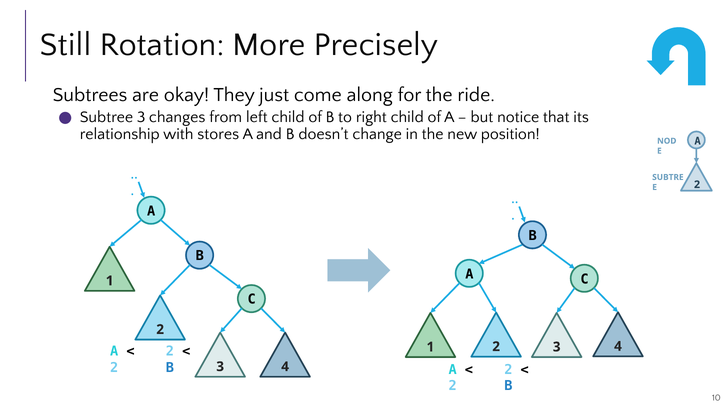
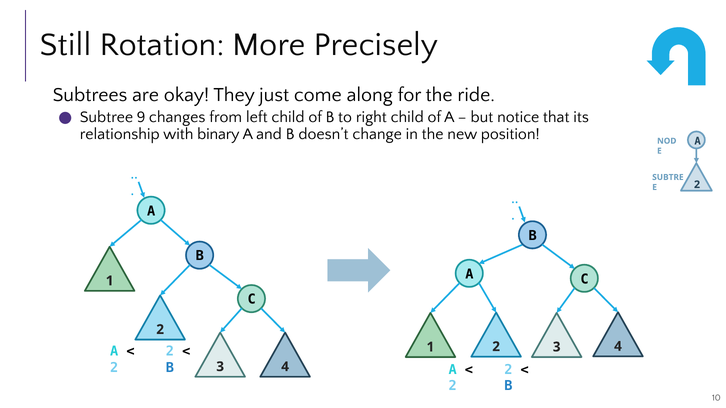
Subtree 3: 3 -> 9
stores: stores -> binary
